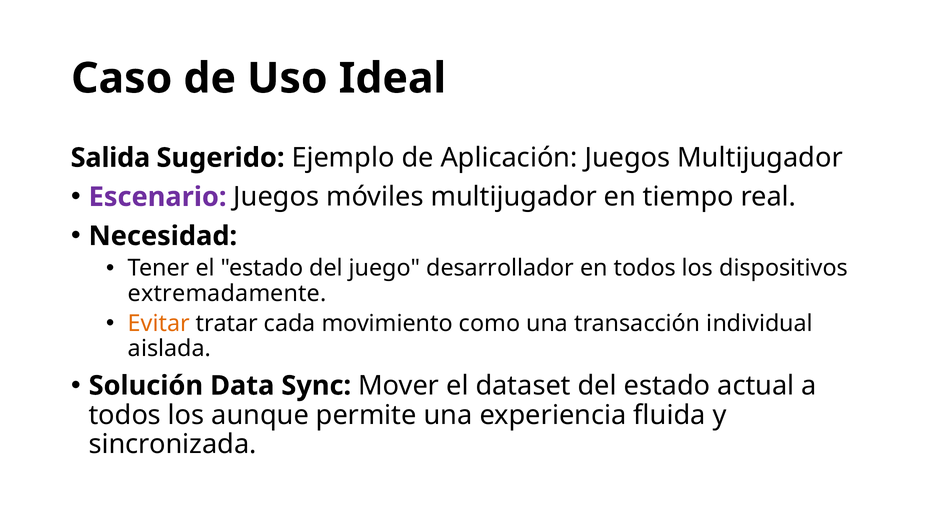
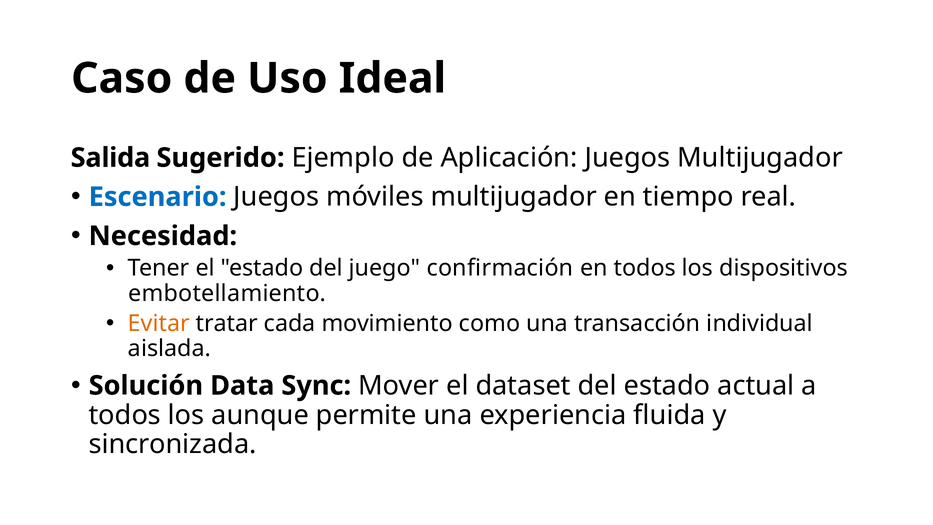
Escenario colour: purple -> blue
desarrollador: desarrollador -> confirmación
extremadamente: extremadamente -> embotellamiento
